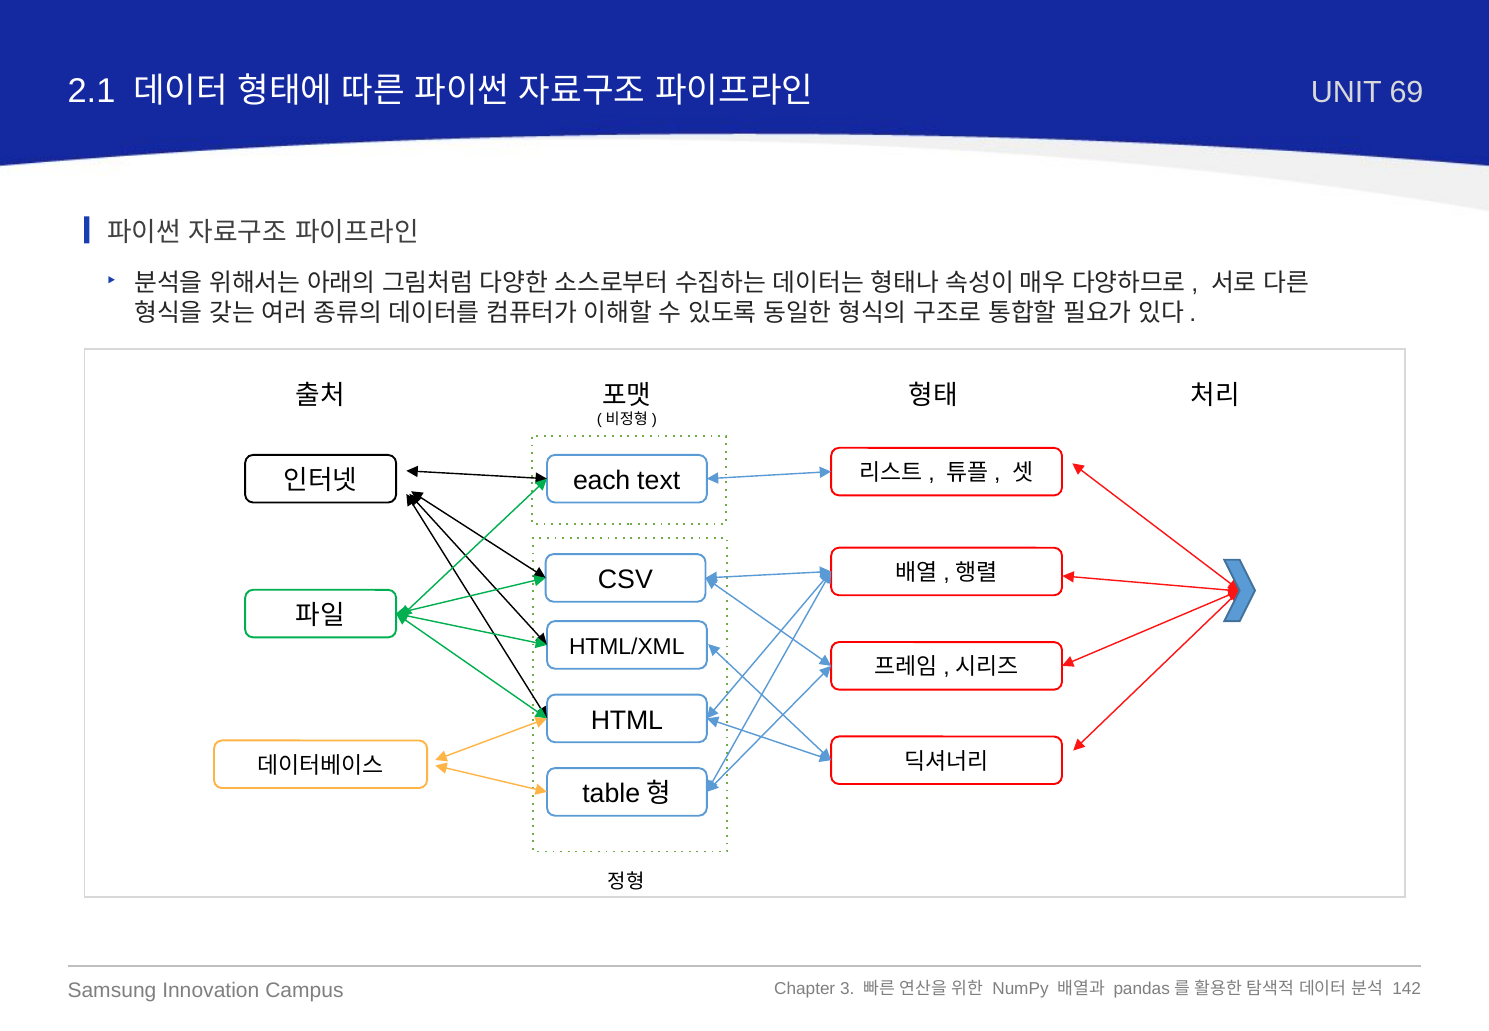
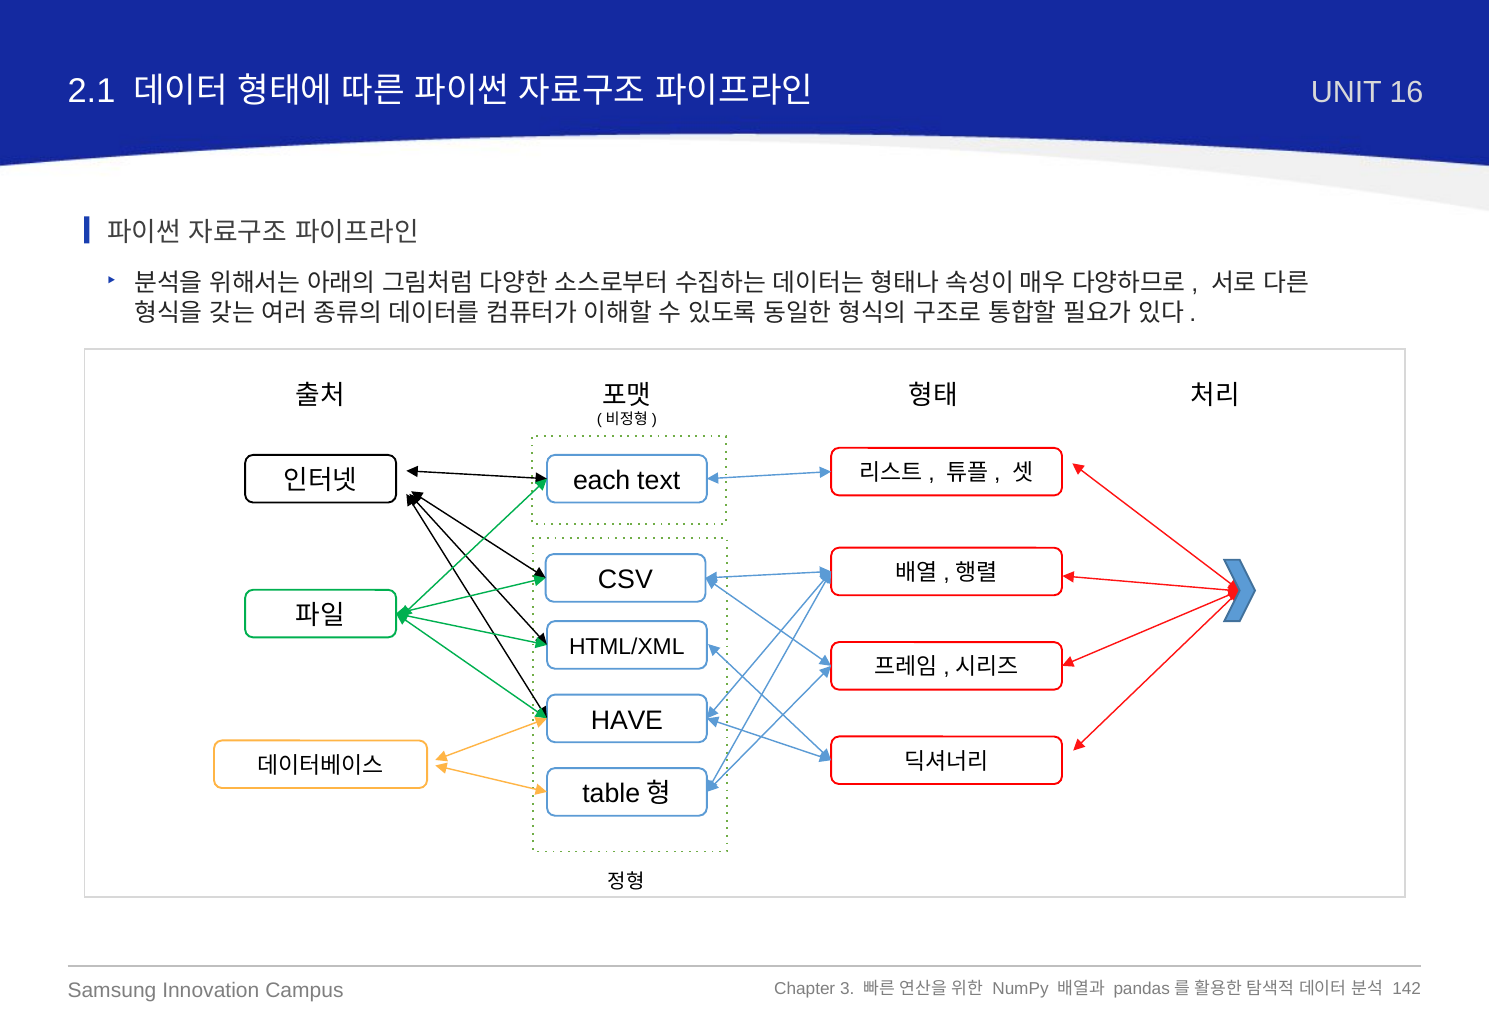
69: 69 -> 16
HTML: HTML -> HAVE
